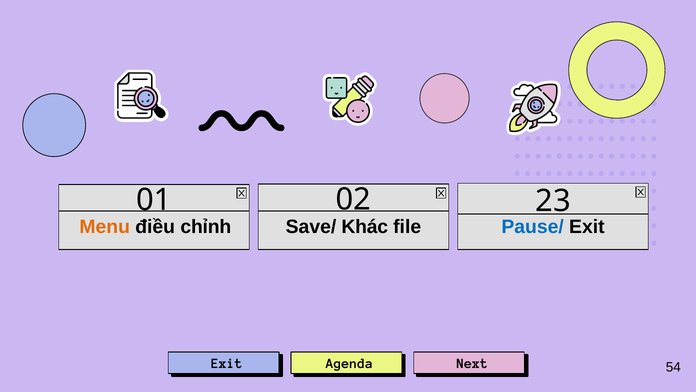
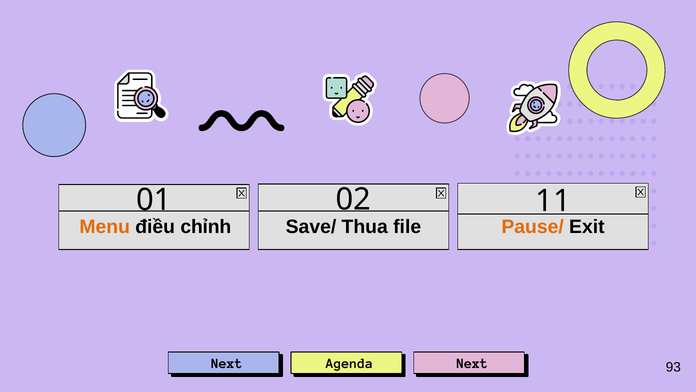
23: 23 -> 11
Khác: Khác -> Thua
Pause/ colour: blue -> orange
Exit at (227, 363): Exit -> Next
54: 54 -> 93
